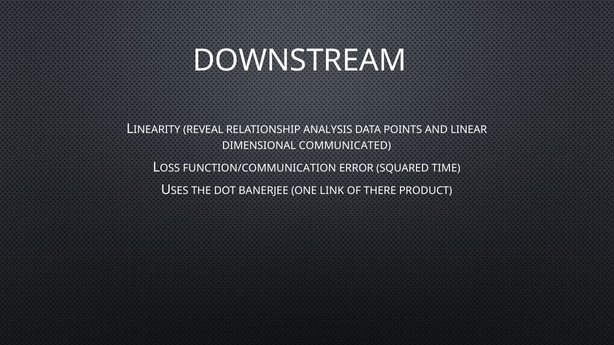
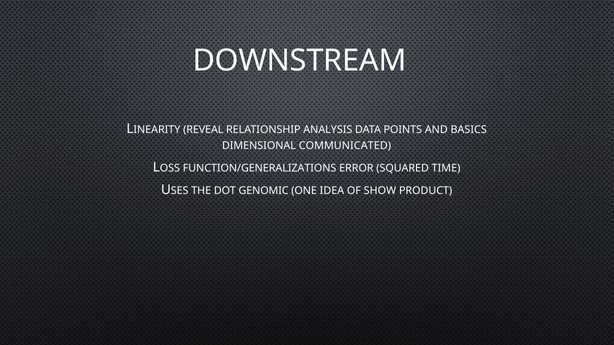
LINEAR: LINEAR -> BASICS
FUNCTION/COMMUNICATION: FUNCTION/COMMUNICATION -> FUNCTION/GENERALIZATIONS
BANERJEE: BANERJEE -> GENOMIC
LINK: LINK -> IDEA
THERE: THERE -> SHOW
